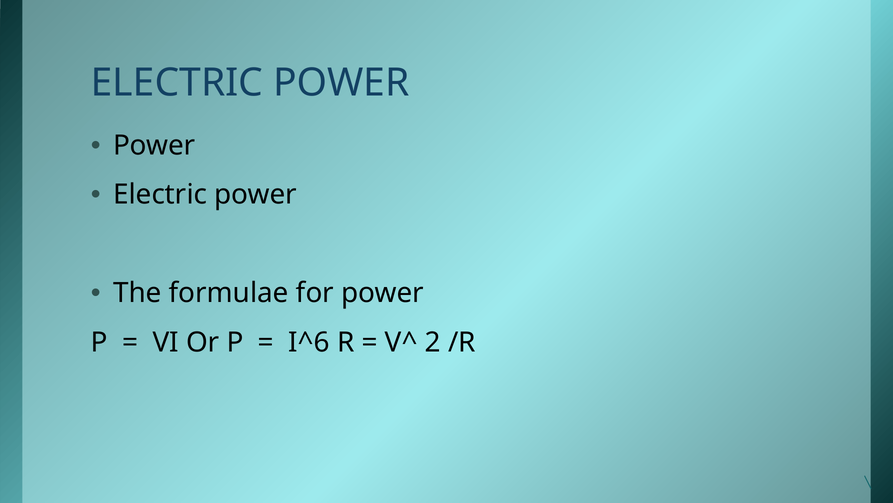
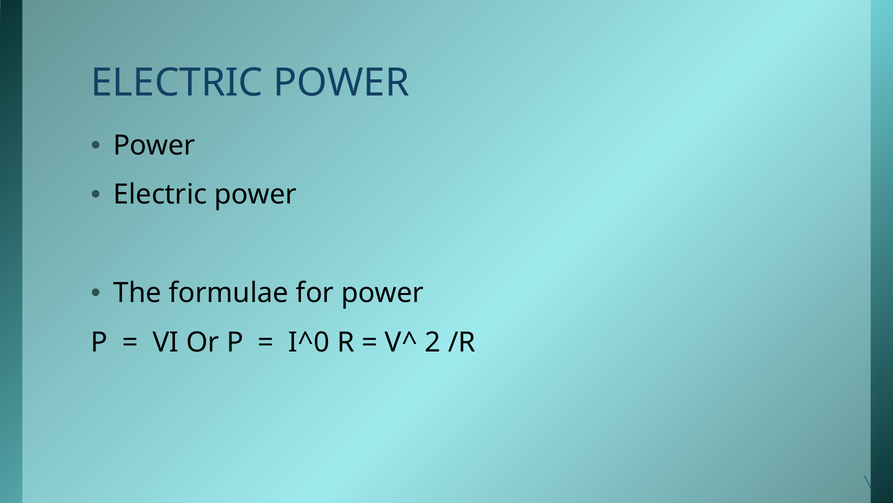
I^6: I^6 -> I^0
